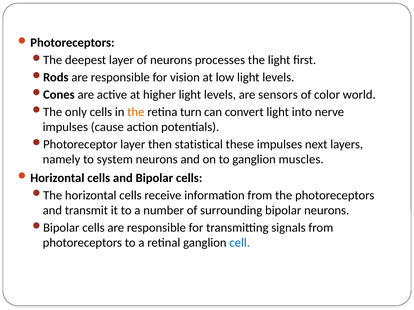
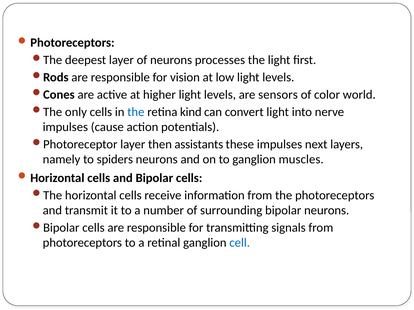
the at (136, 112) colour: orange -> blue
turn: turn -> kind
statistical: statistical -> assistants
system: system -> spiders
